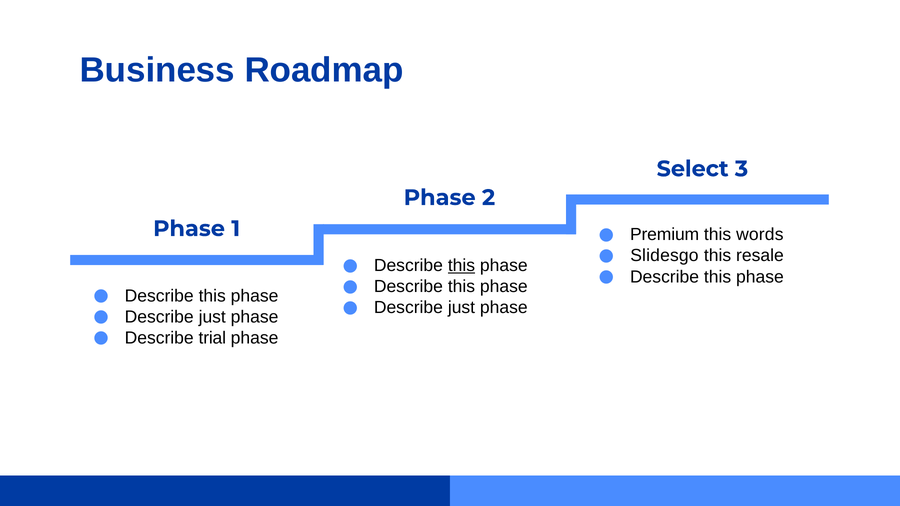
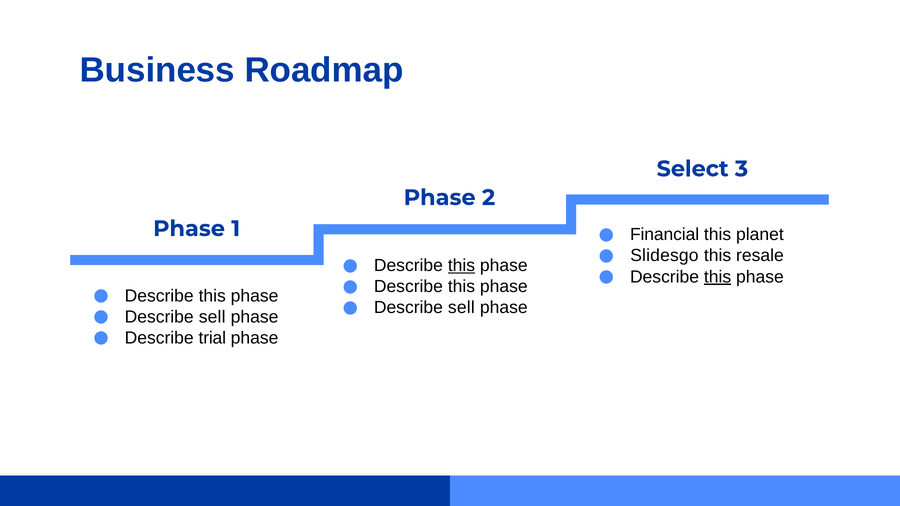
Premium: Premium -> Financial
words: words -> planet
this at (718, 277) underline: none -> present
just at (461, 308): just -> sell
just at (212, 317): just -> sell
